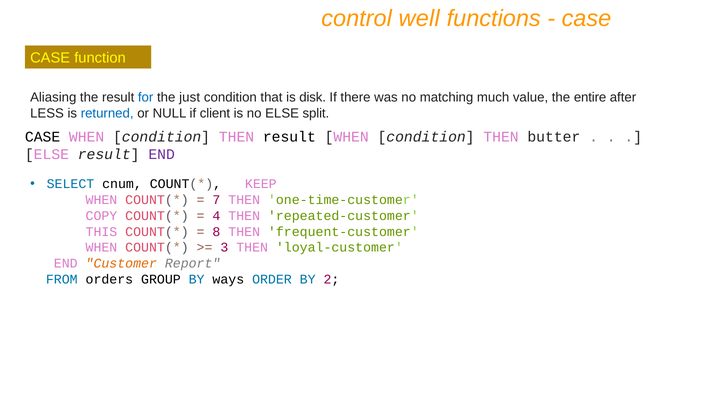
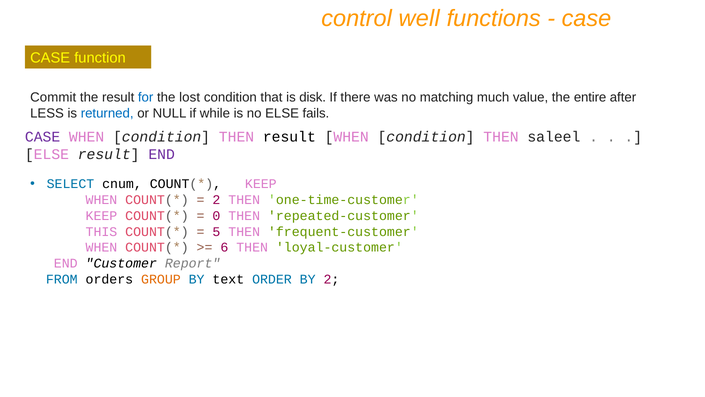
Aliasing: Aliasing -> Commit
just: just -> lost
client: client -> while
split: split -> fails
CASE at (43, 137) colour: black -> purple
butter: butter -> saleel
7 at (216, 200): 7 -> 2
COPY at (101, 216): COPY -> KEEP
4: 4 -> 0
8: 8 -> 5
3: 3 -> 6
Customer colour: orange -> black
GROUP colour: black -> orange
ways: ways -> text
